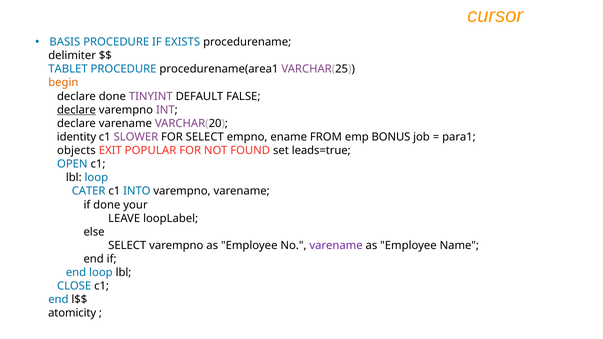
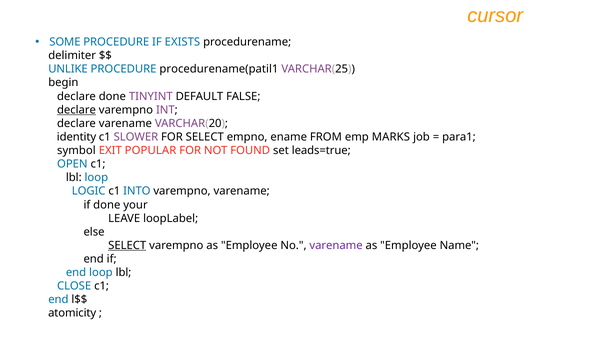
BASIS: BASIS -> SOME
TABLET: TABLET -> UNLIKE
procedurename(area1: procedurename(area1 -> procedurename(patil1
begin colour: orange -> black
BONUS: BONUS -> MARKS
objects: objects -> symbol
CATER: CATER -> LOGIC
SELECT at (127, 246) underline: none -> present
